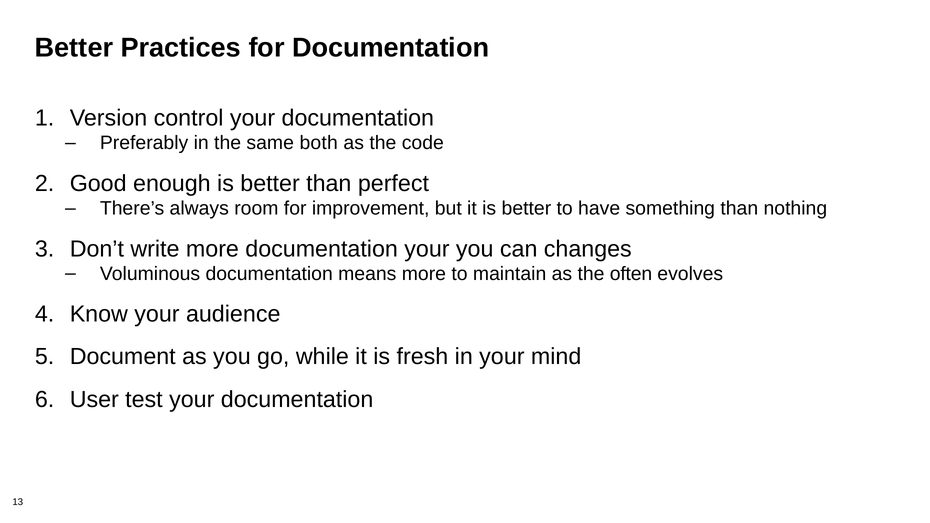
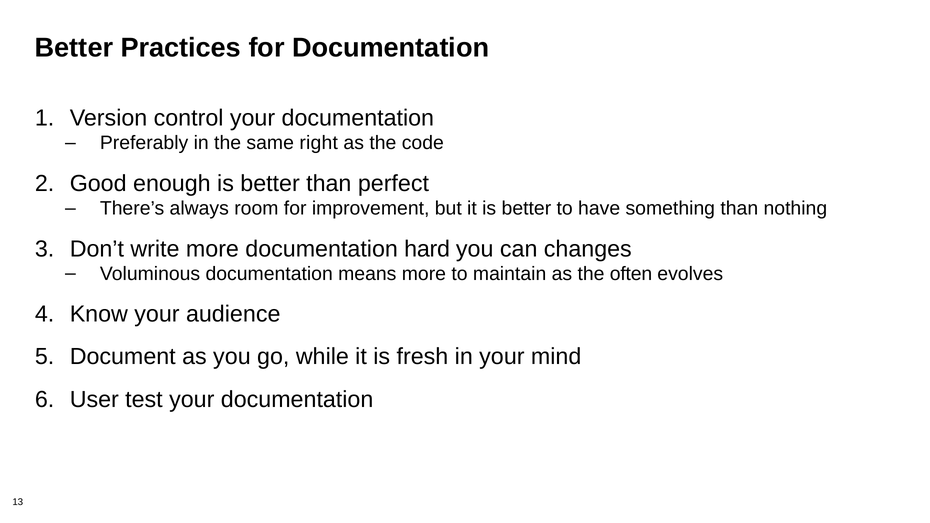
both: both -> right
documentation your: your -> hard
